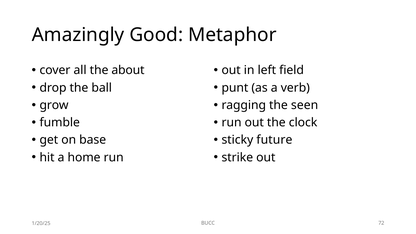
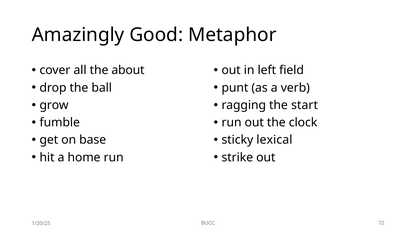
seen: seen -> start
future: future -> lexical
